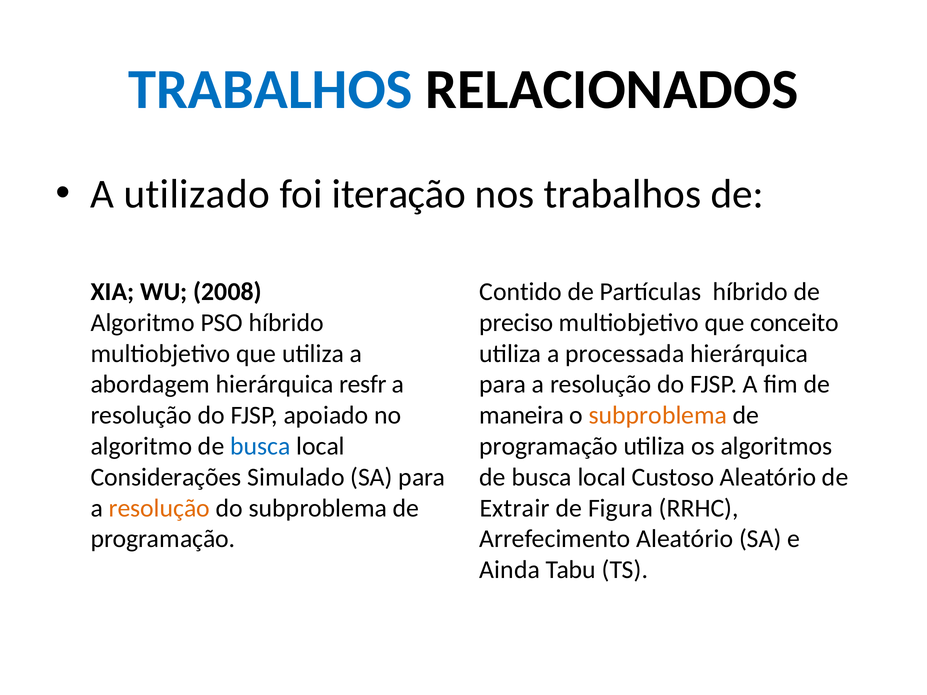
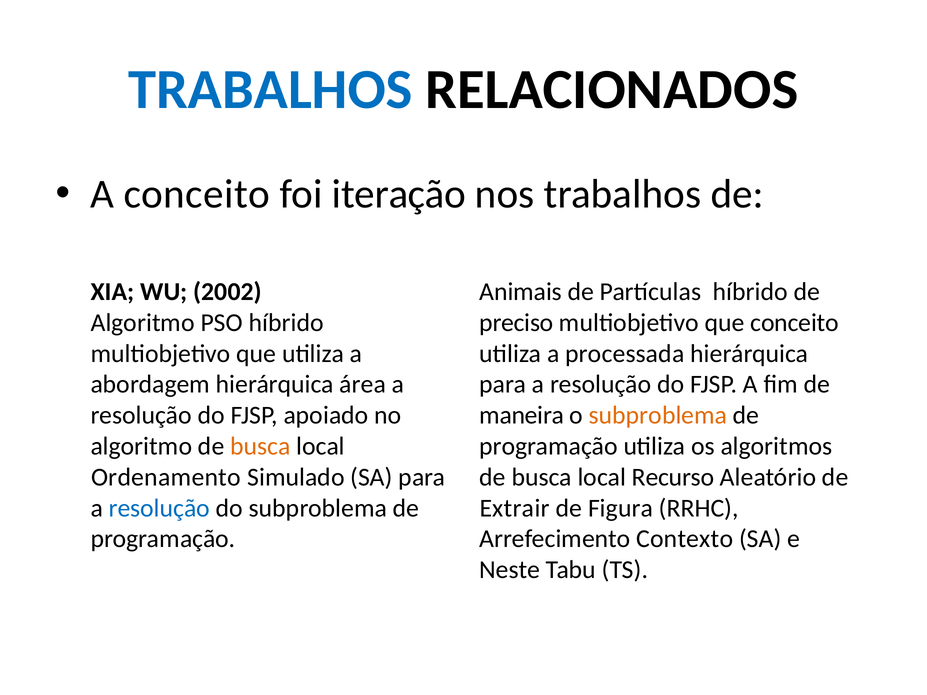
A utilizado: utilizado -> conceito
2008: 2008 -> 2002
Contido: Contido -> Animais
resfr: resfr -> área
busca at (260, 446) colour: blue -> orange
Considerações: Considerações -> Ordenamento
Custoso: Custoso -> Recurso
resolução at (159, 508) colour: orange -> blue
Arrefecimento Aleatório: Aleatório -> Contexto
Ainda: Ainda -> Neste
